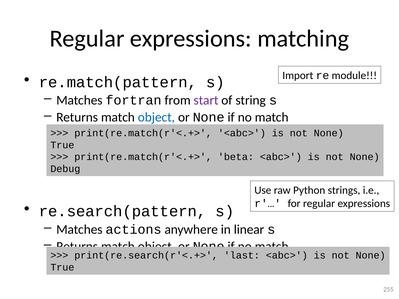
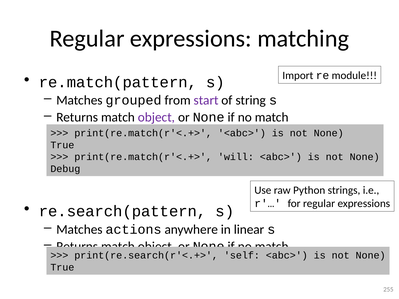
fortran: fortran -> grouped
object at (156, 117) colour: blue -> purple
beta: beta -> will
last: last -> self
